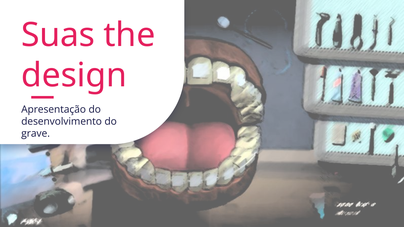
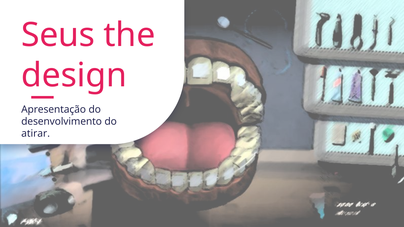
Suas: Suas -> Seus
grave: grave -> atirar
